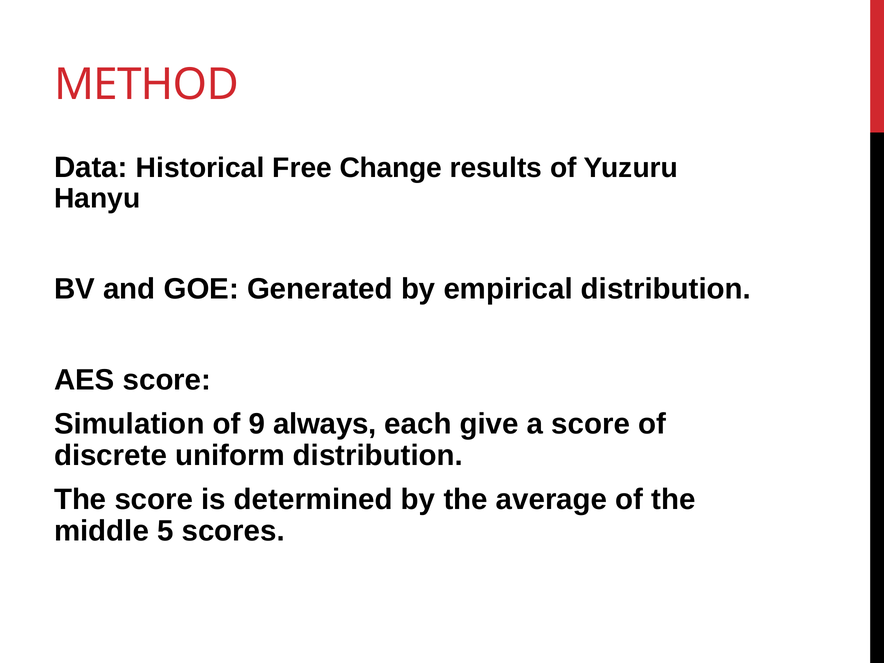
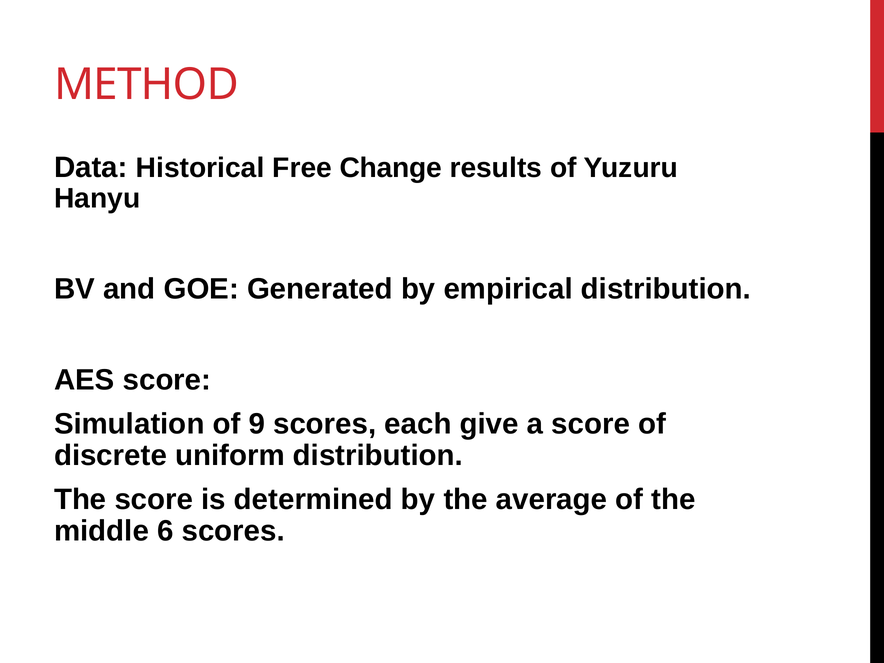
9 always: always -> scores
5: 5 -> 6
